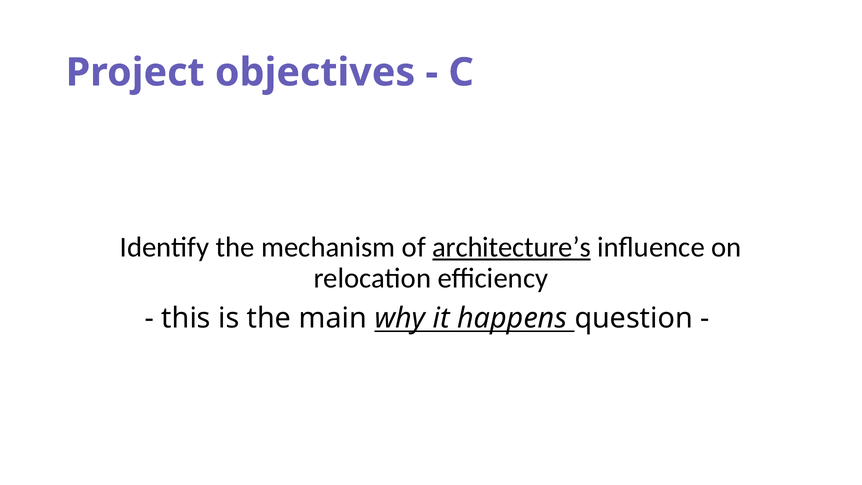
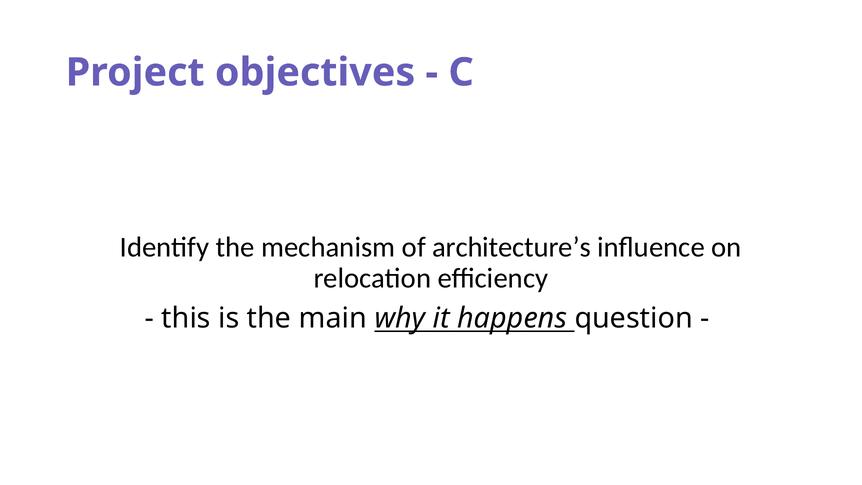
architecture’s underline: present -> none
